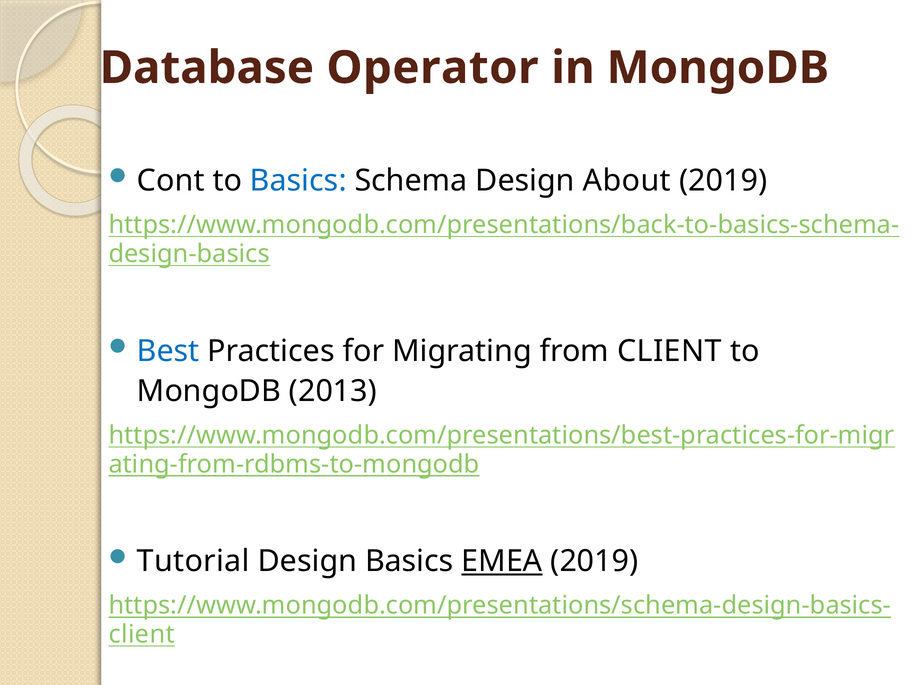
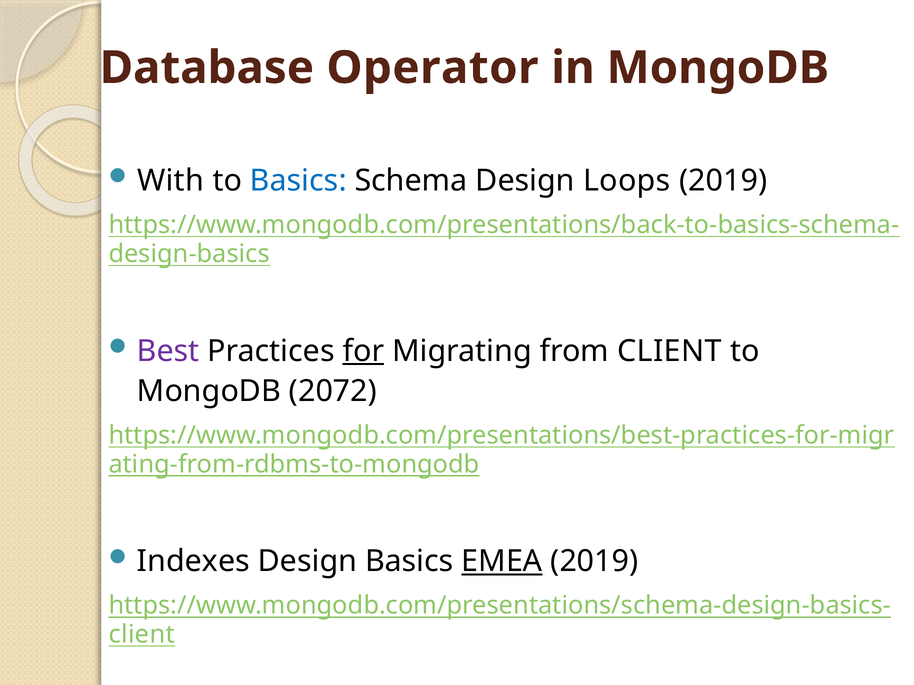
Cont: Cont -> With
About: About -> Loops
Best colour: blue -> purple
for underline: none -> present
2013: 2013 -> 2072
Tutorial: Tutorial -> Indexes
